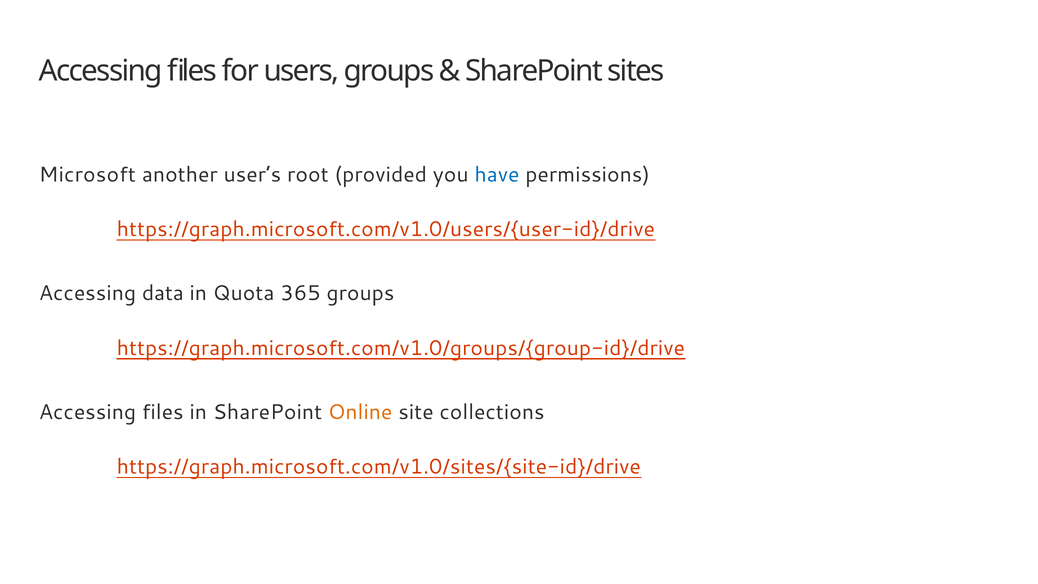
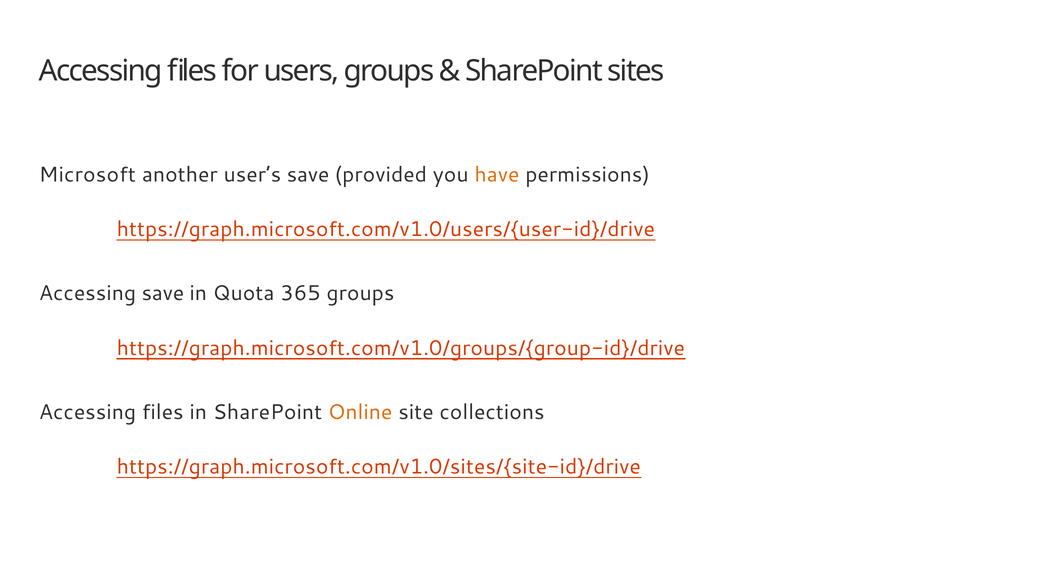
user’s root: root -> save
have colour: blue -> orange
Accessing data: data -> save
